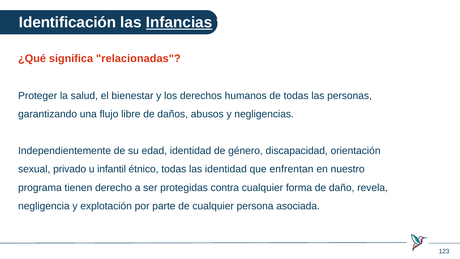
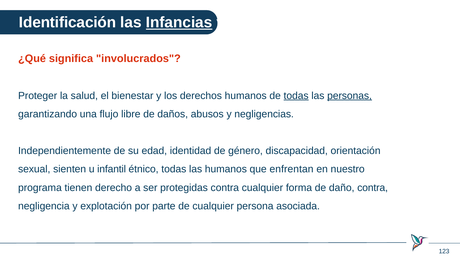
relacionadas: relacionadas -> involucrados
todas at (296, 96) underline: none -> present
personas underline: none -> present
privado: privado -> sienten
las identidad: identidad -> humanos
daño revela: revela -> contra
